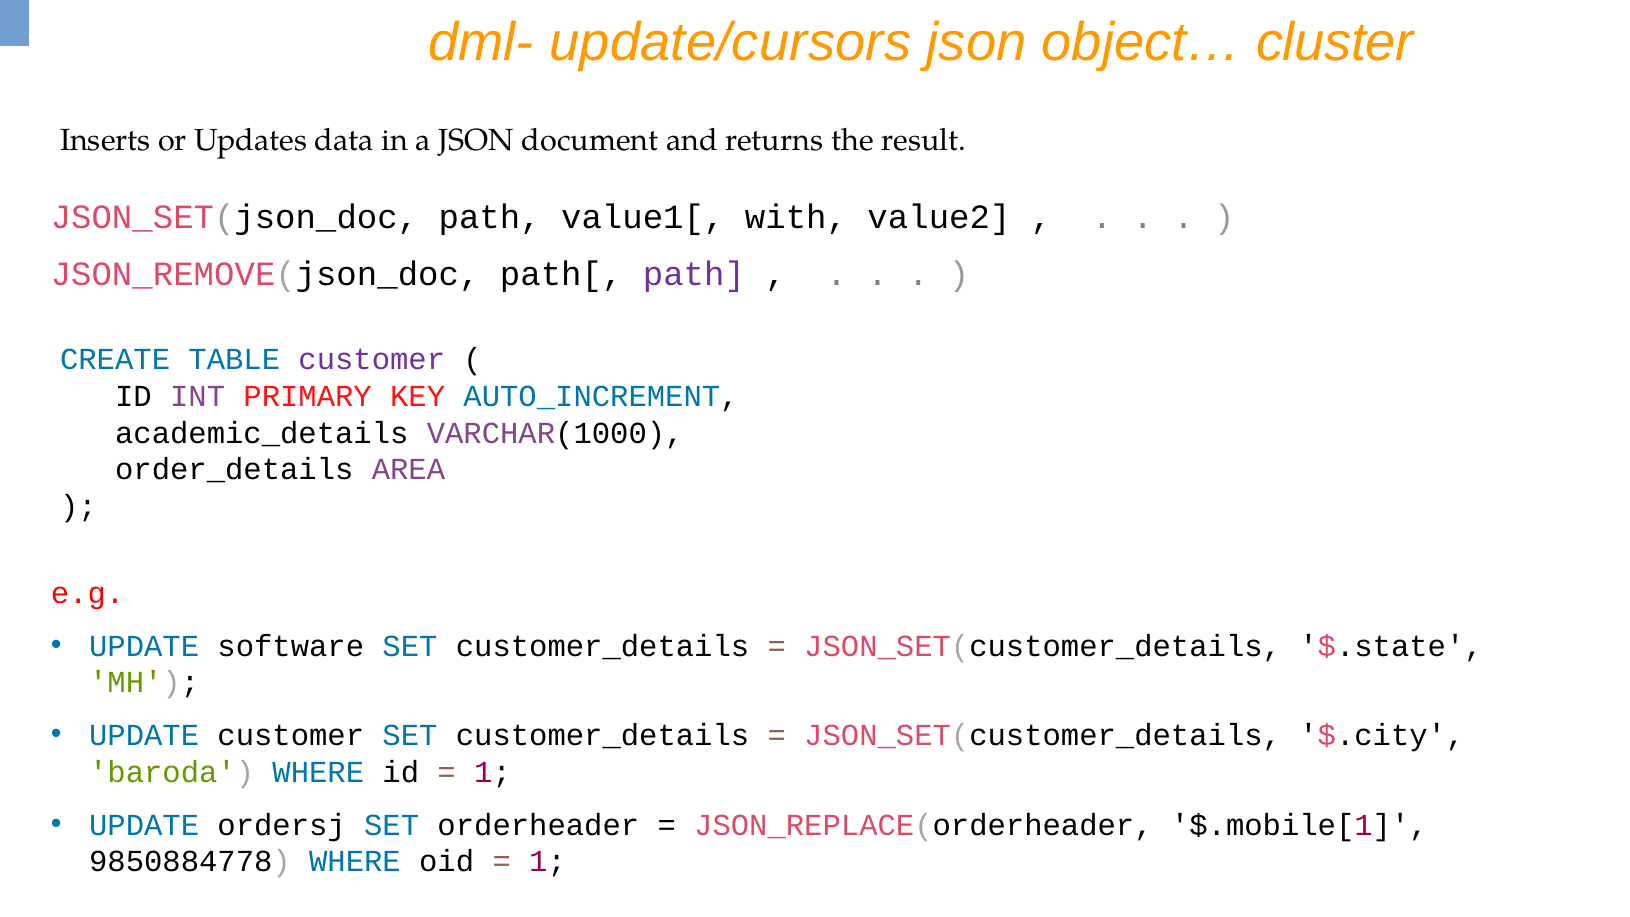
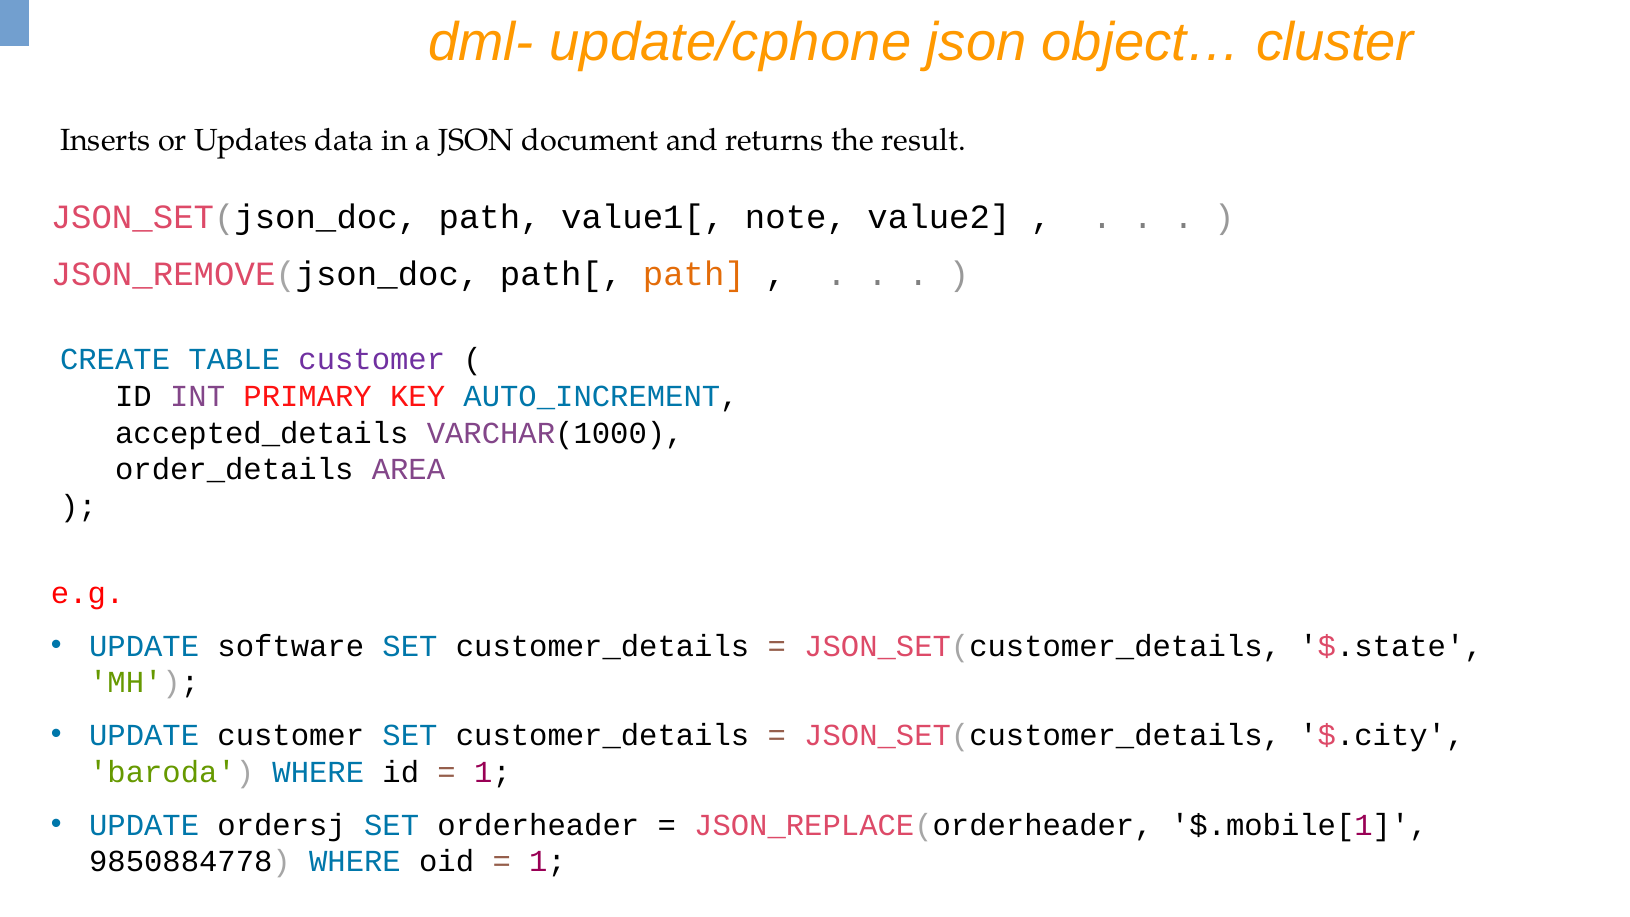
update/cursors: update/cursors -> update/cphone
with: with -> note
path at (694, 275) colour: purple -> orange
academic_details: academic_details -> accepted_details
